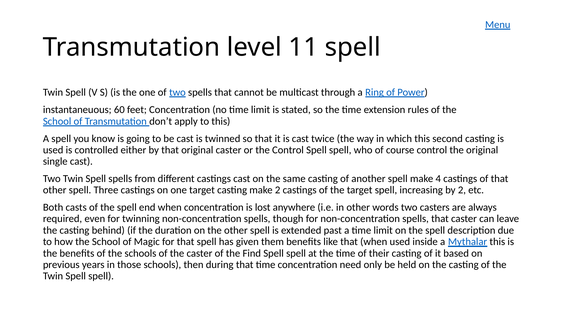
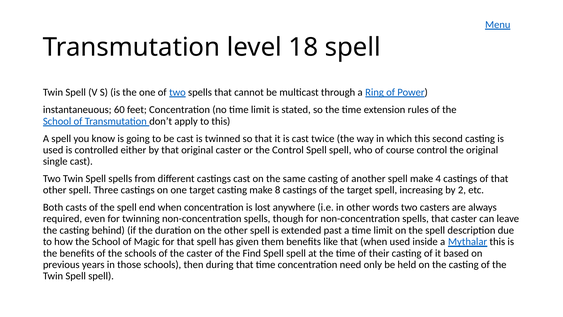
11: 11 -> 18
make 2: 2 -> 8
